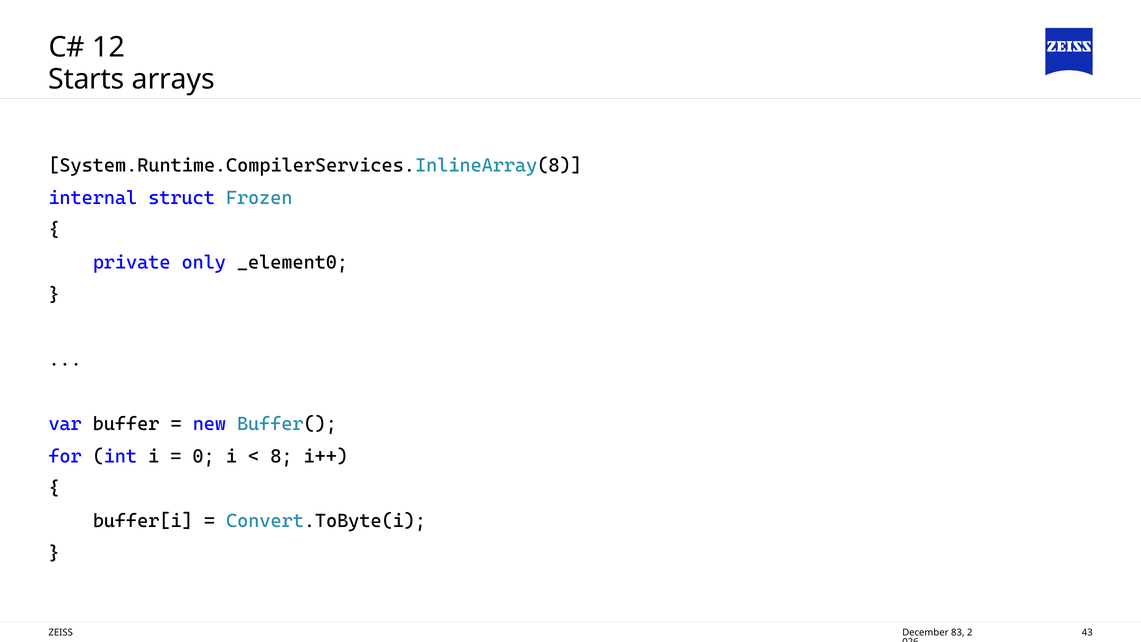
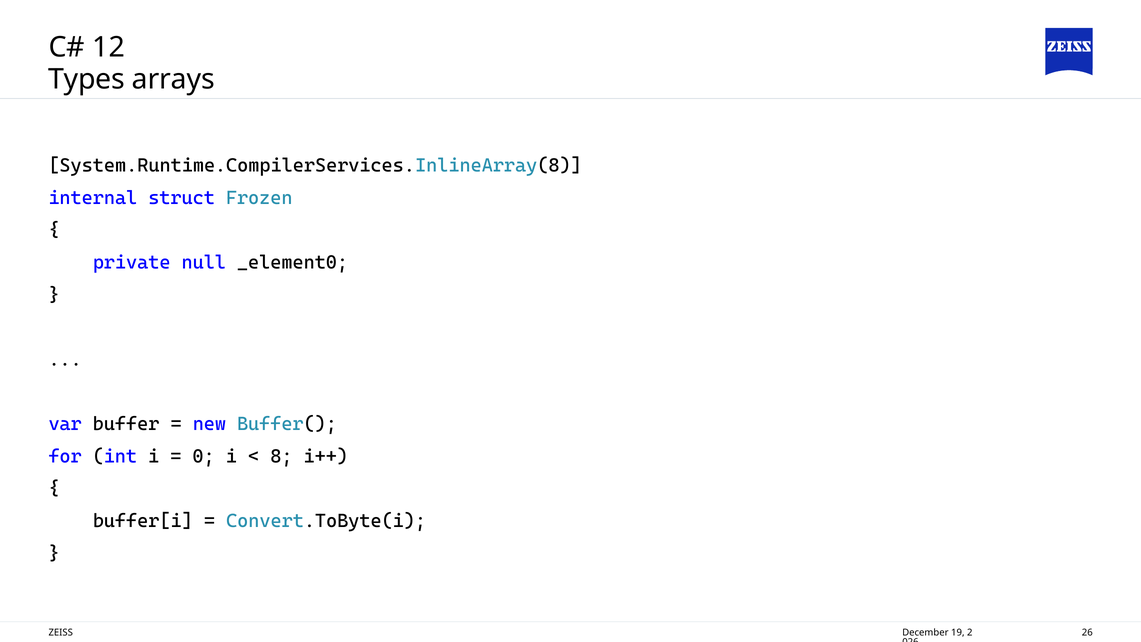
Starts: Starts -> Types
only: only -> null
83: 83 -> 19
43: 43 -> 26
